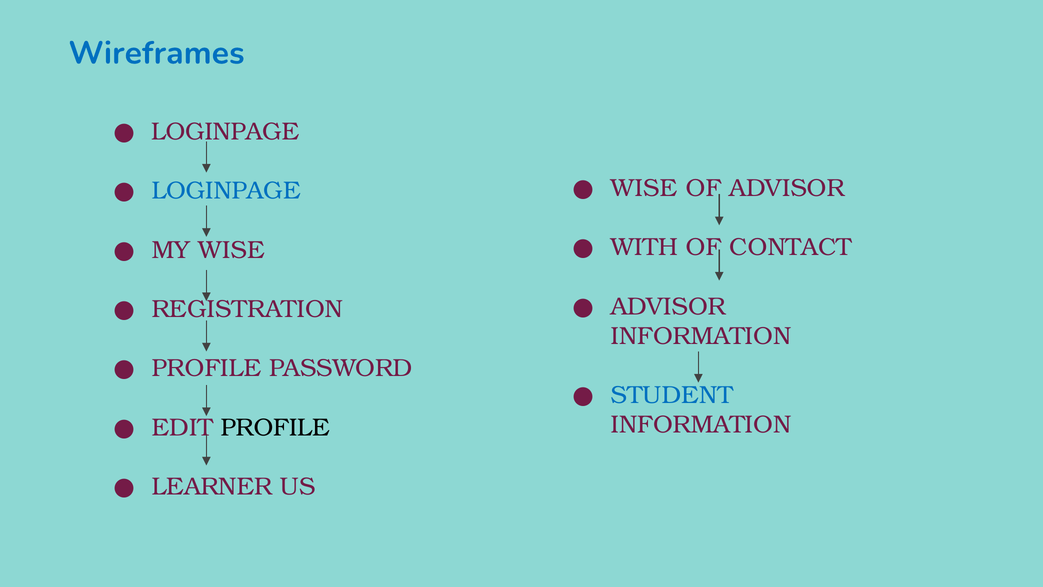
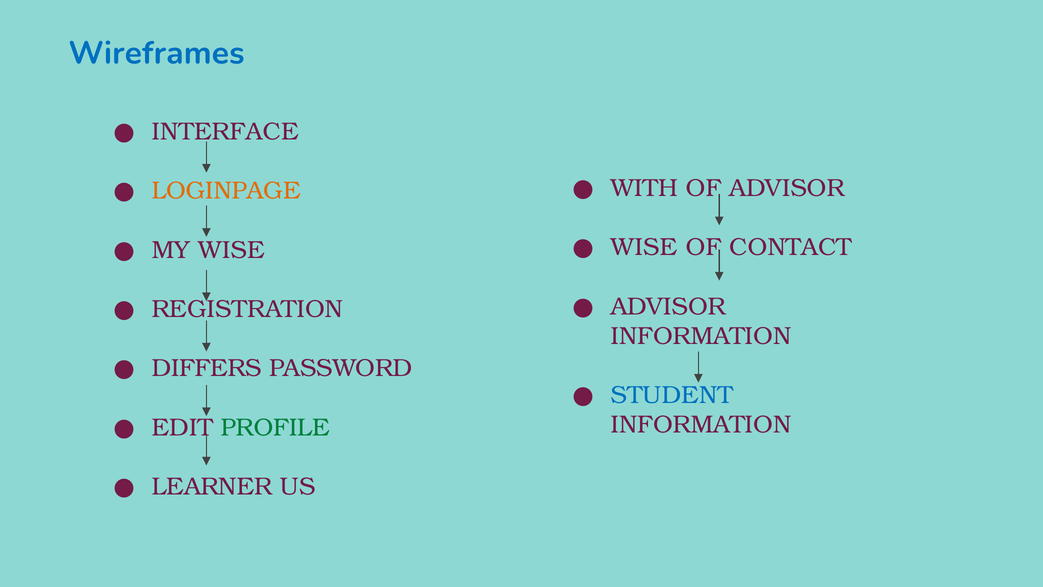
LOGINPAGE at (225, 132): LOGINPAGE -> INTERFACE
WISE at (644, 188): WISE -> WITH
LOGINPAGE at (226, 191) colour: blue -> orange
WITH at (644, 247): WITH -> WISE
PROFILE at (207, 368): PROFILE -> DIFFERS
PROFILE at (275, 427) colour: black -> green
